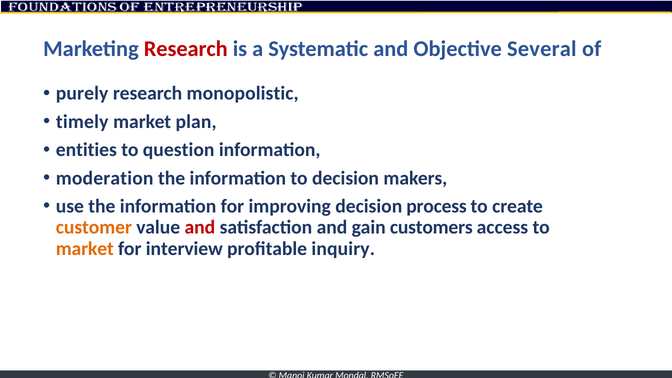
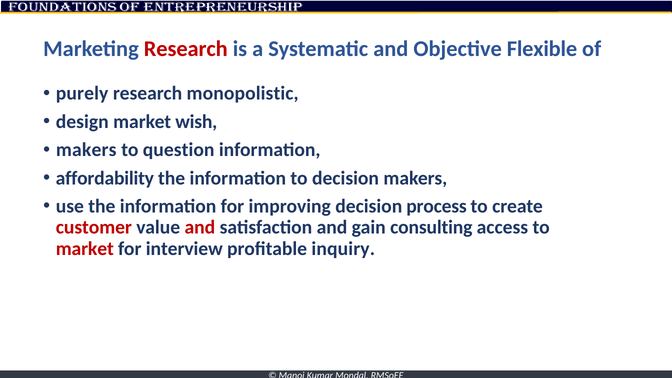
Several: Several -> Flexible
timely: timely -> design
plan: plan -> wish
entities at (86, 150): entities -> makers
moderation: moderation -> affordability
customer colour: orange -> red
customers: customers -> consulting
market at (85, 249) colour: orange -> red
